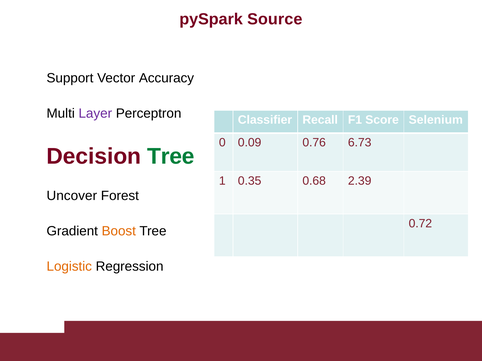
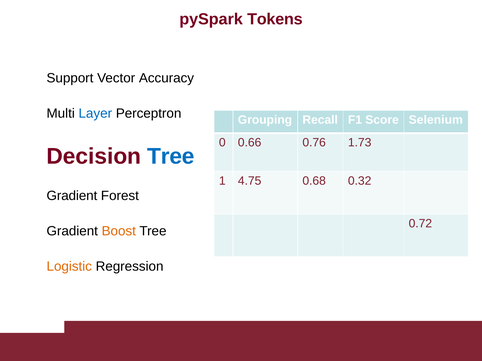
Source: Source -> Tokens
Layer colour: purple -> blue
Classifier: Classifier -> Grouping
0.09: 0.09 -> 0.66
6.73: 6.73 -> 1.73
Tree at (171, 157) colour: green -> blue
0.35: 0.35 -> 4.75
2.39: 2.39 -> 0.32
Uncover at (72, 196): Uncover -> Gradient
